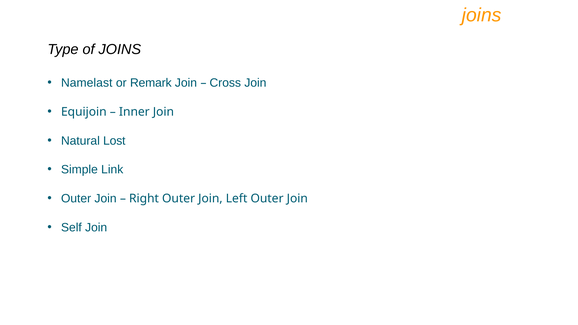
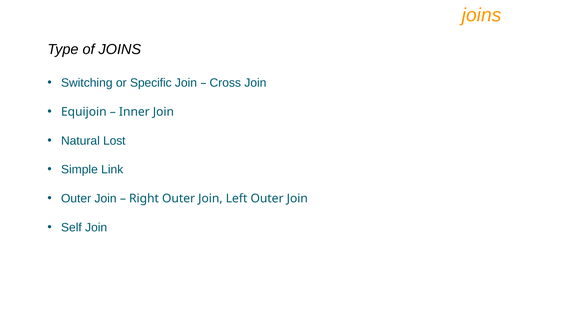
Namelast: Namelast -> Switching
Remark: Remark -> Specific
